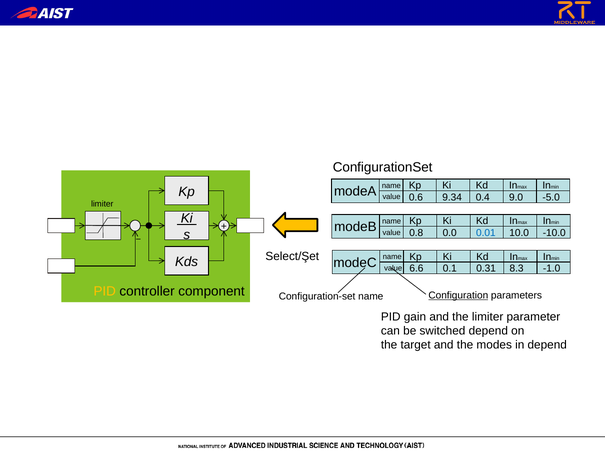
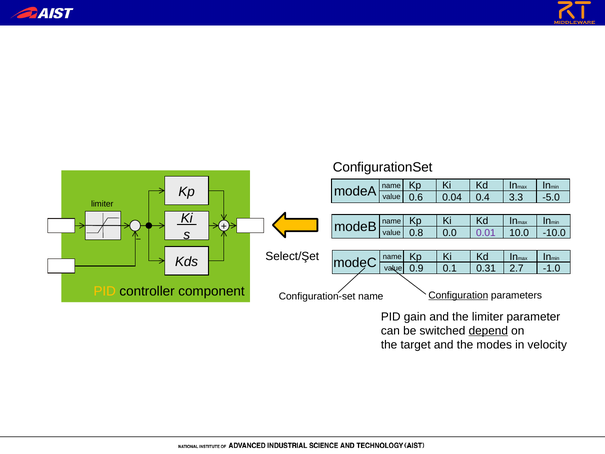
9.34: 9.34 -> 0.04
9.0: 9.0 -> 3.3
0.01 colour: blue -> purple
6.6: 6.6 -> 0.9
8.3: 8.3 -> 2.7
depend at (488, 331) underline: none -> present
in depend: depend -> velocity
